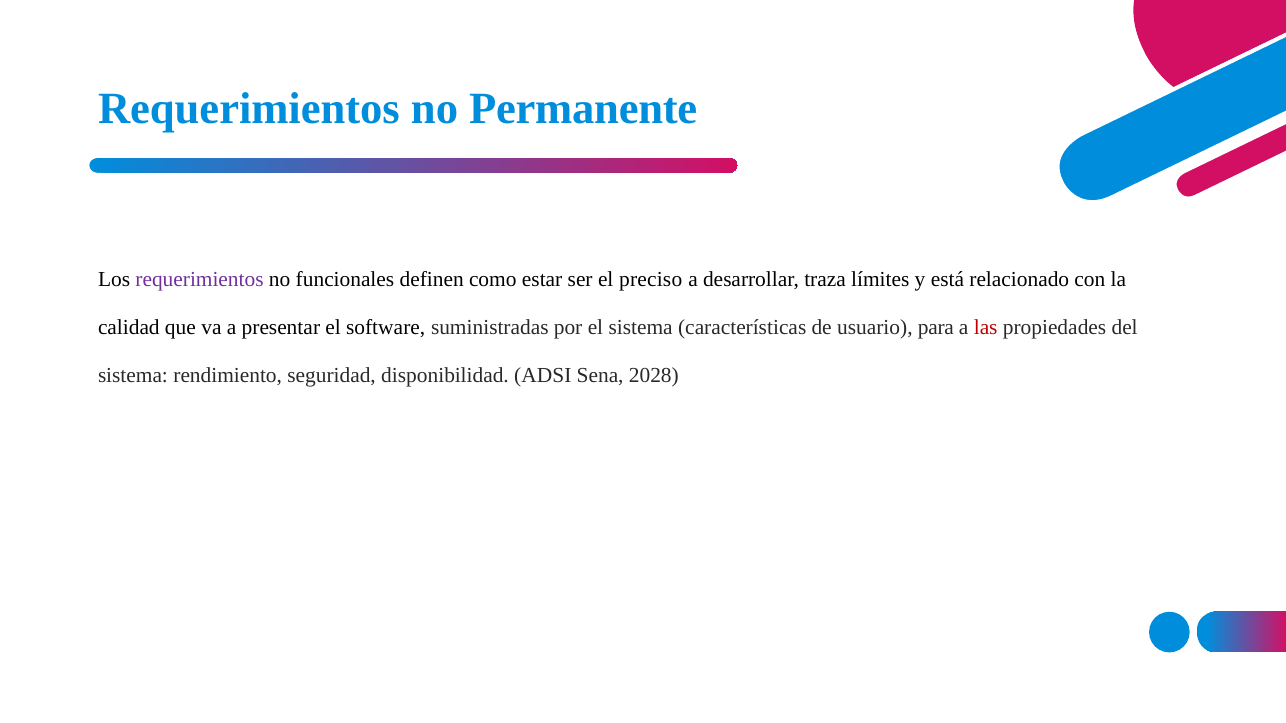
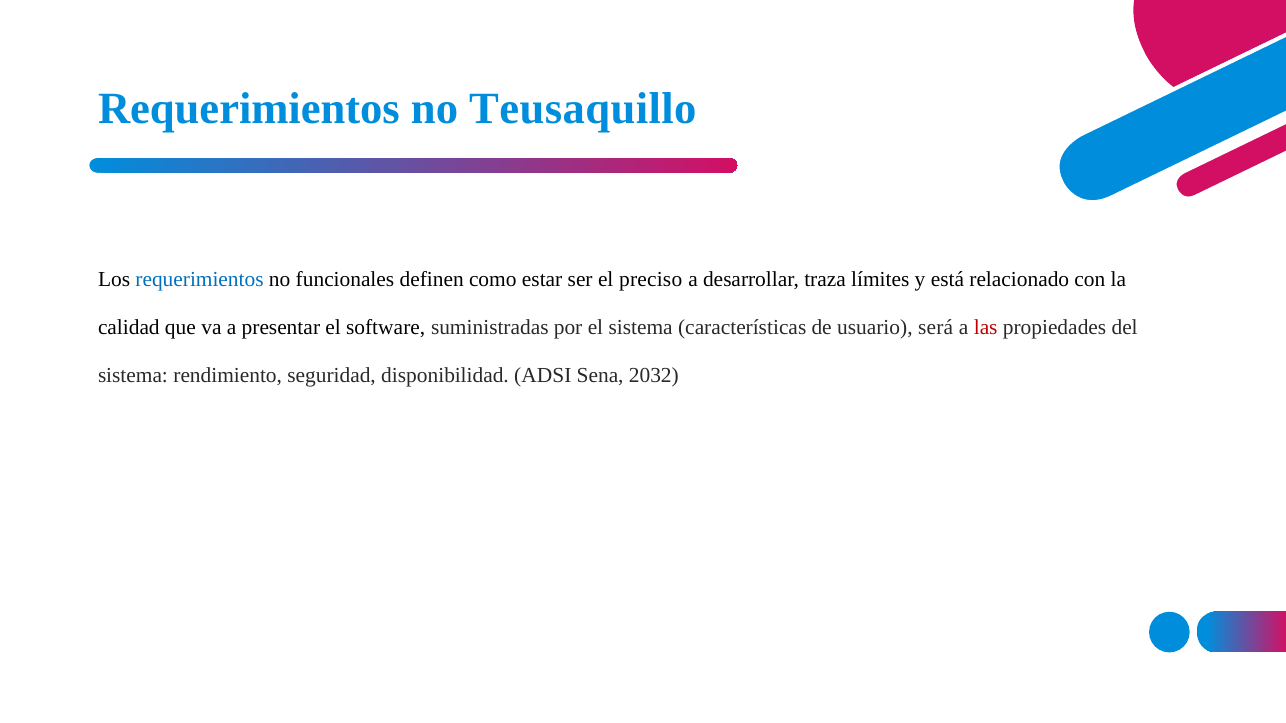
Permanente: Permanente -> Teusaquillo
requerimientos at (200, 280) colour: purple -> blue
para: para -> será
2028: 2028 -> 2032
